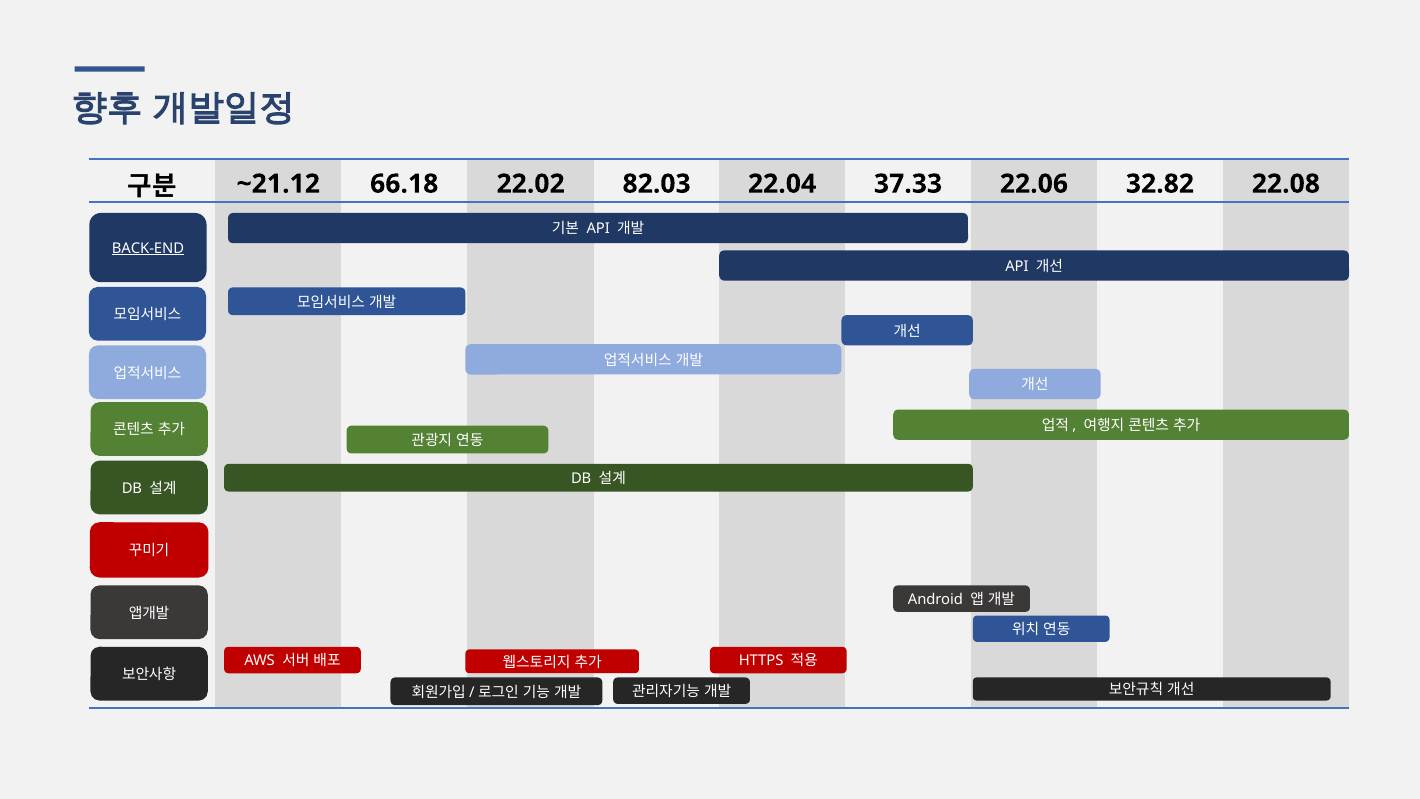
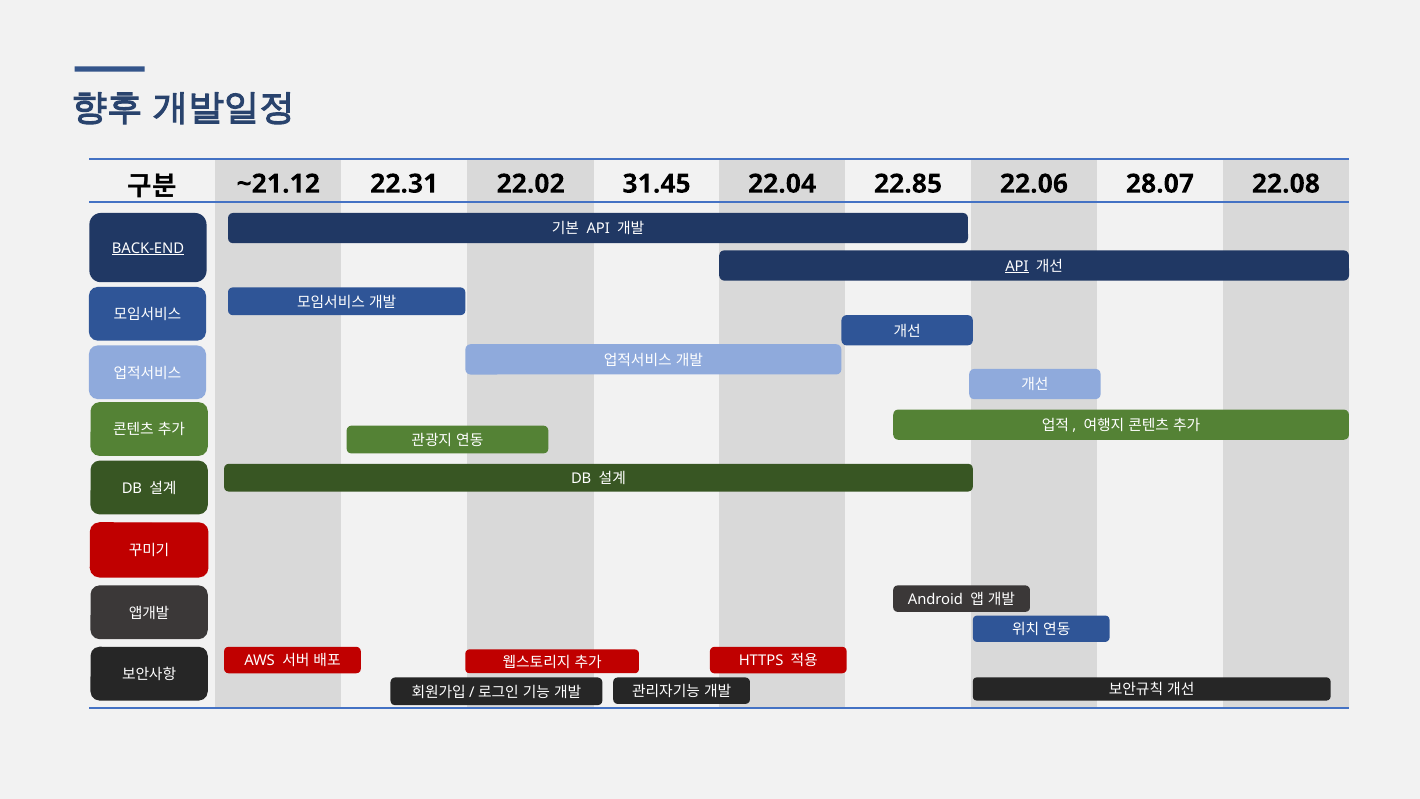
66.18: 66.18 -> 22.31
82.03: 82.03 -> 31.45
37.33: 37.33 -> 22.85
32.82: 32.82 -> 28.07
API at (1017, 266) underline: none -> present
